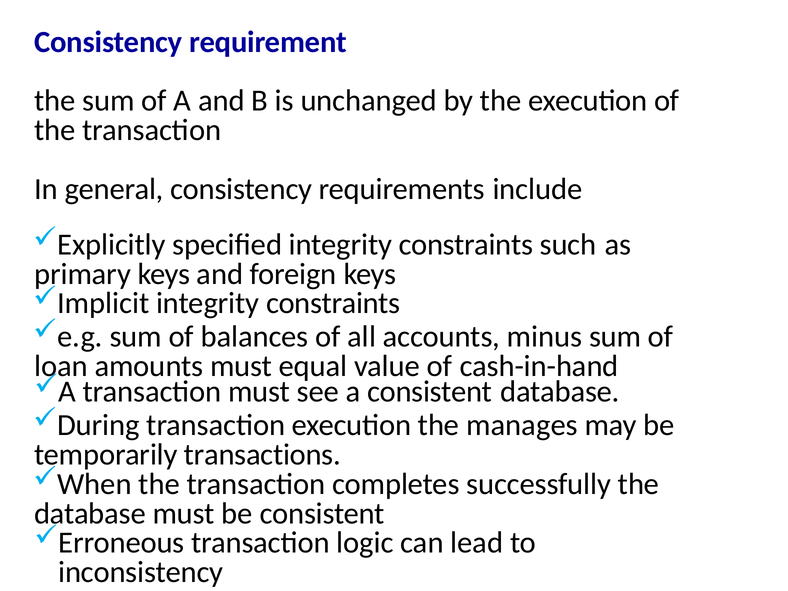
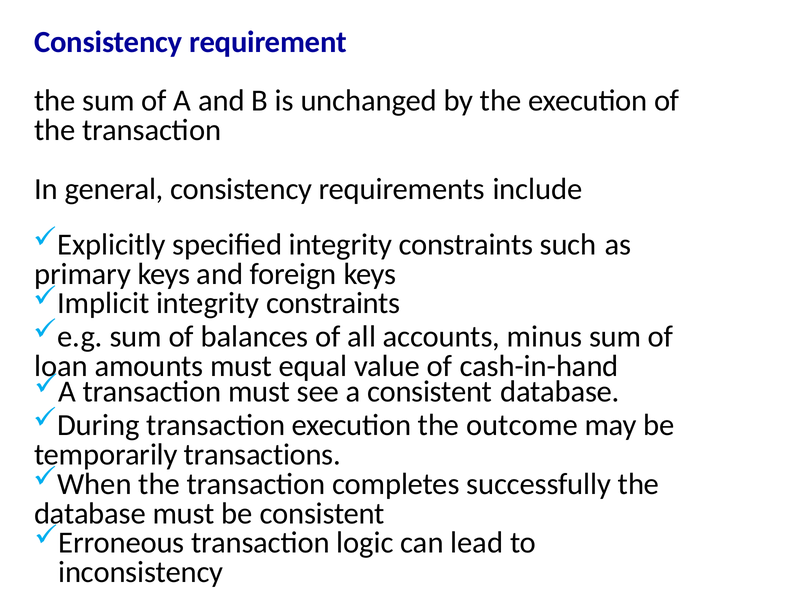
manages: manages -> outcome
